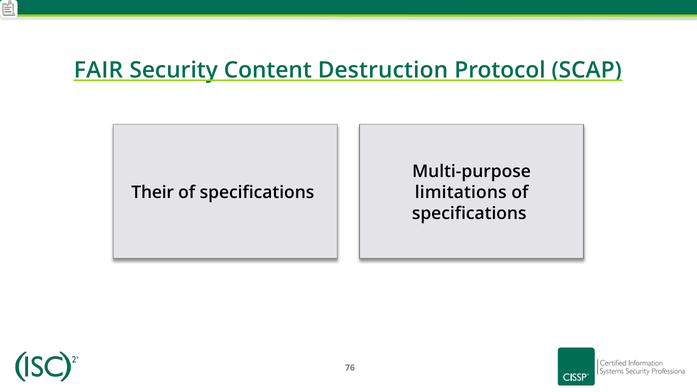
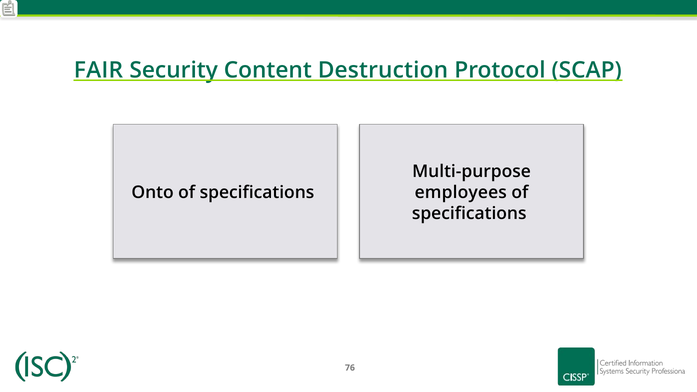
Their: Their -> Onto
limitations: limitations -> employees
